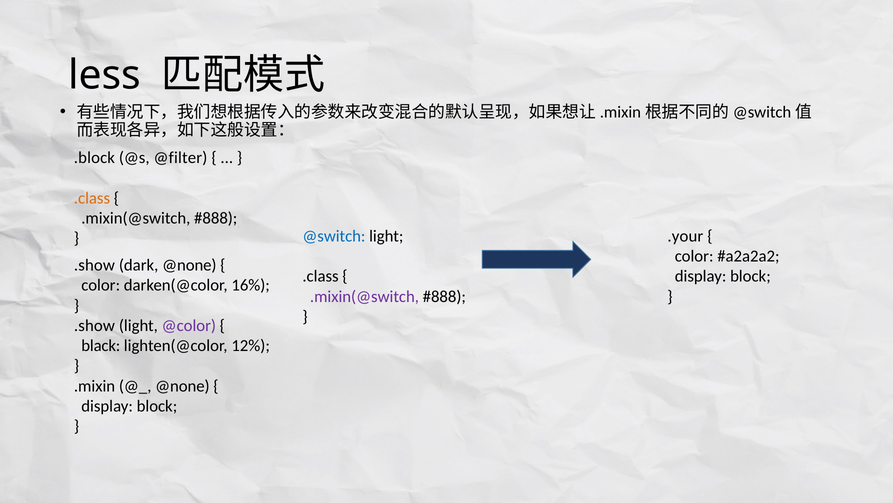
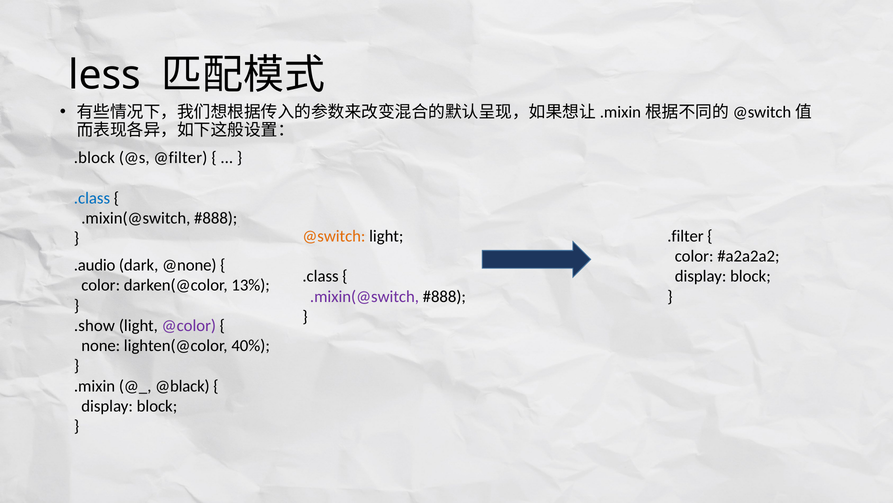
.class at (92, 198) colour: orange -> blue
@switch colour: blue -> orange
.your: .your -> .filter
.show at (94, 265): .show -> .audio
16%: 16% -> 13%
black: black -> none
12%: 12% -> 40%
@none at (182, 385): @none -> @black
